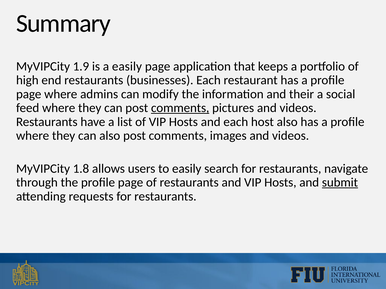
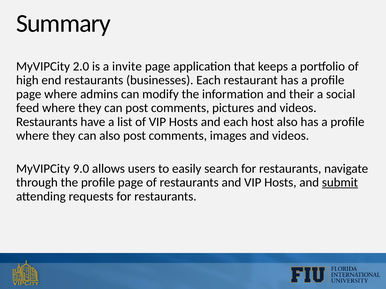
1.9: 1.9 -> 2.0
a easily: easily -> invite
comments at (180, 108) underline: present -> none
1.8: 1.8 -> 9.0
